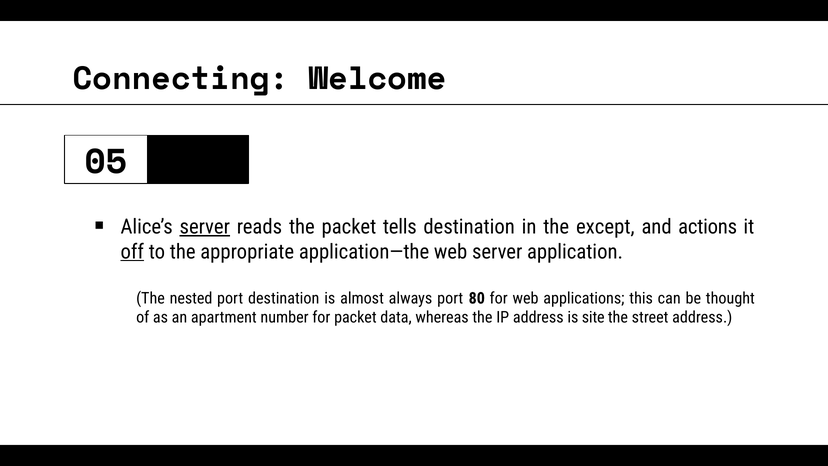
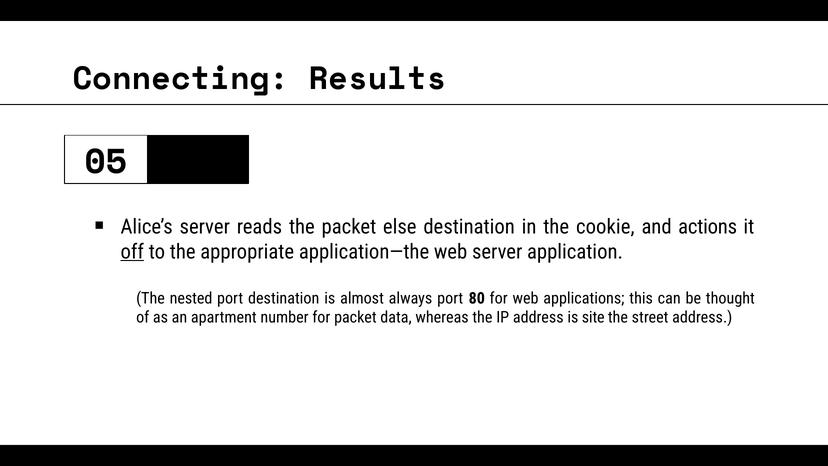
Welcome: Welcome -> Results
server at (205, 227) underline: present -> none
tells: tells -> else
except: except -> cookie
